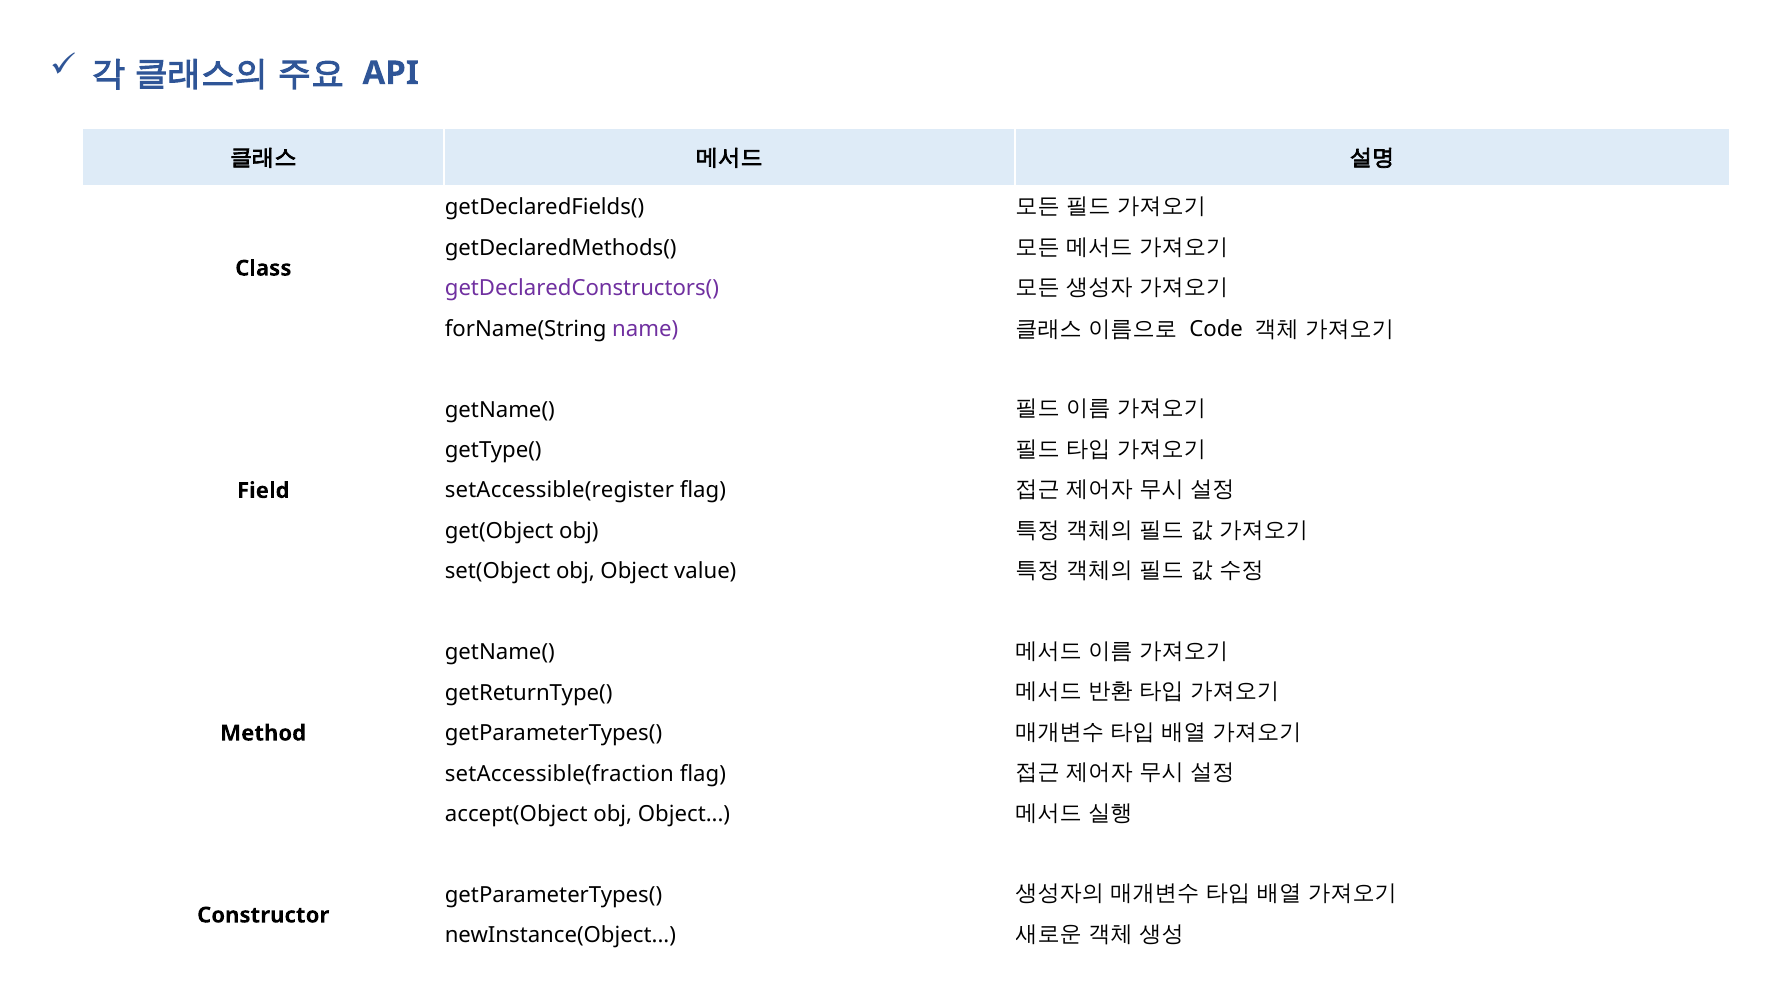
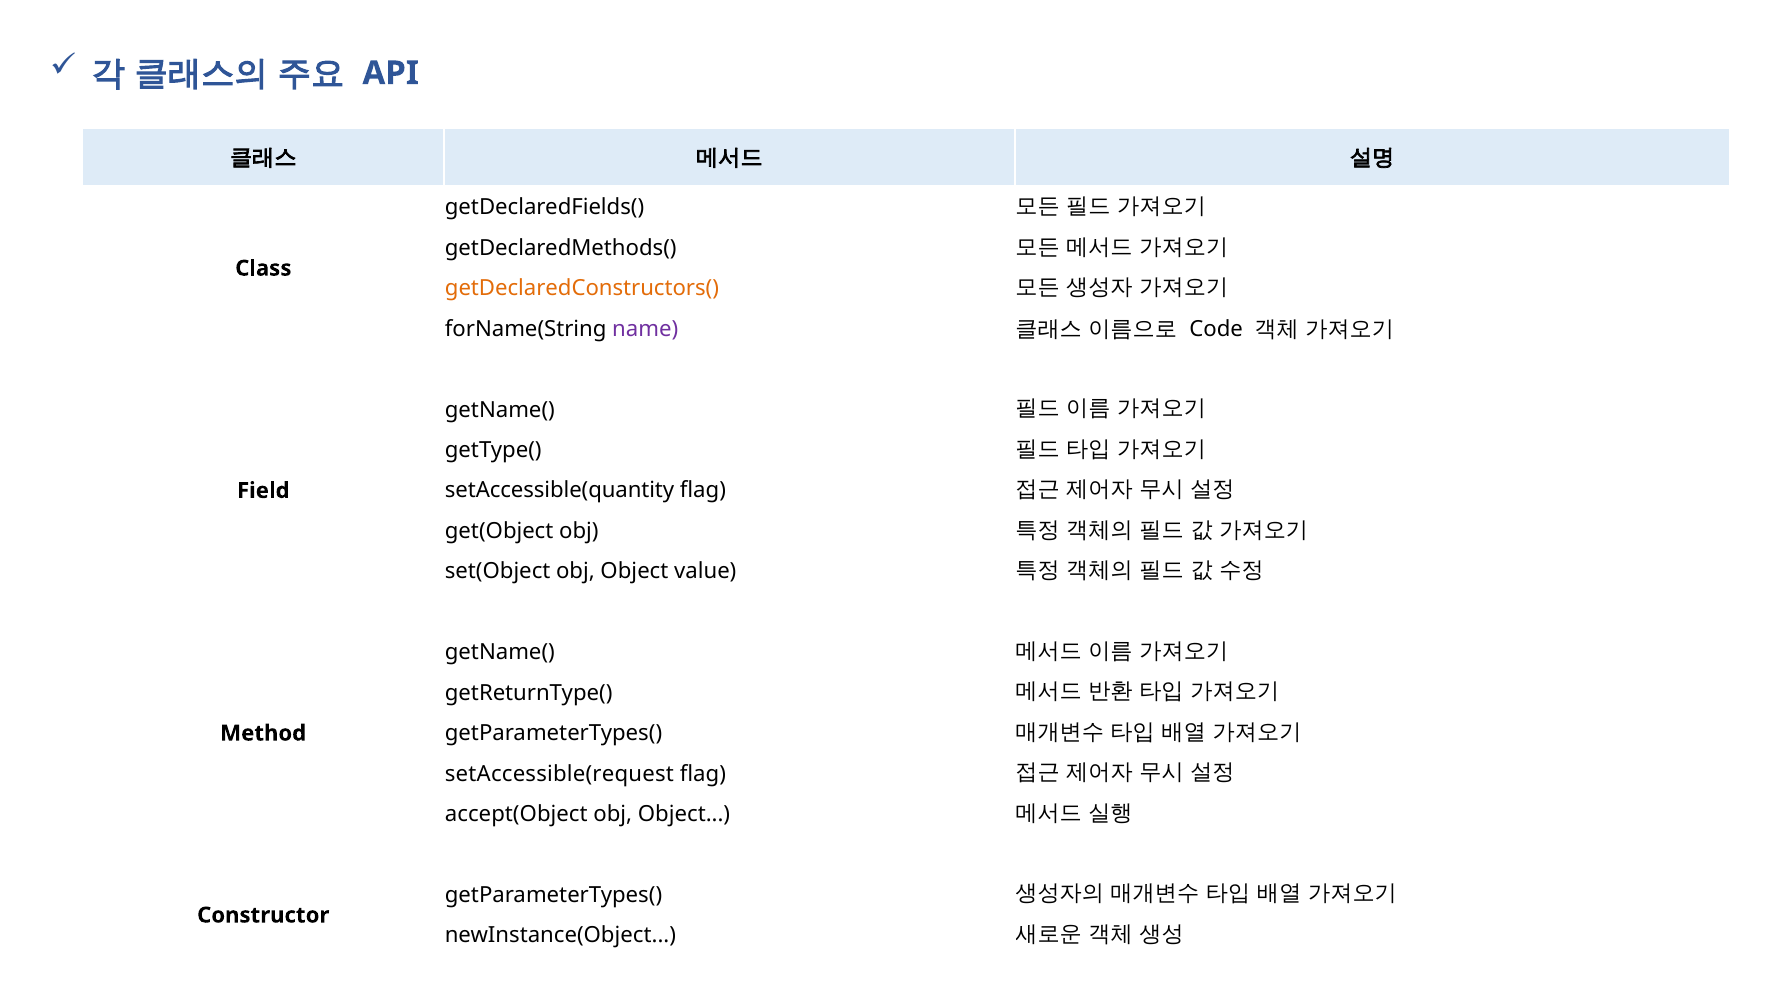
getDeclaredConstructors( colour: purple -> orange
setAccessible(register: setAccessible(register -> setAccessible(quantity
setAccessible(fraction: setAccessible(fraction -> setAccessible(request
